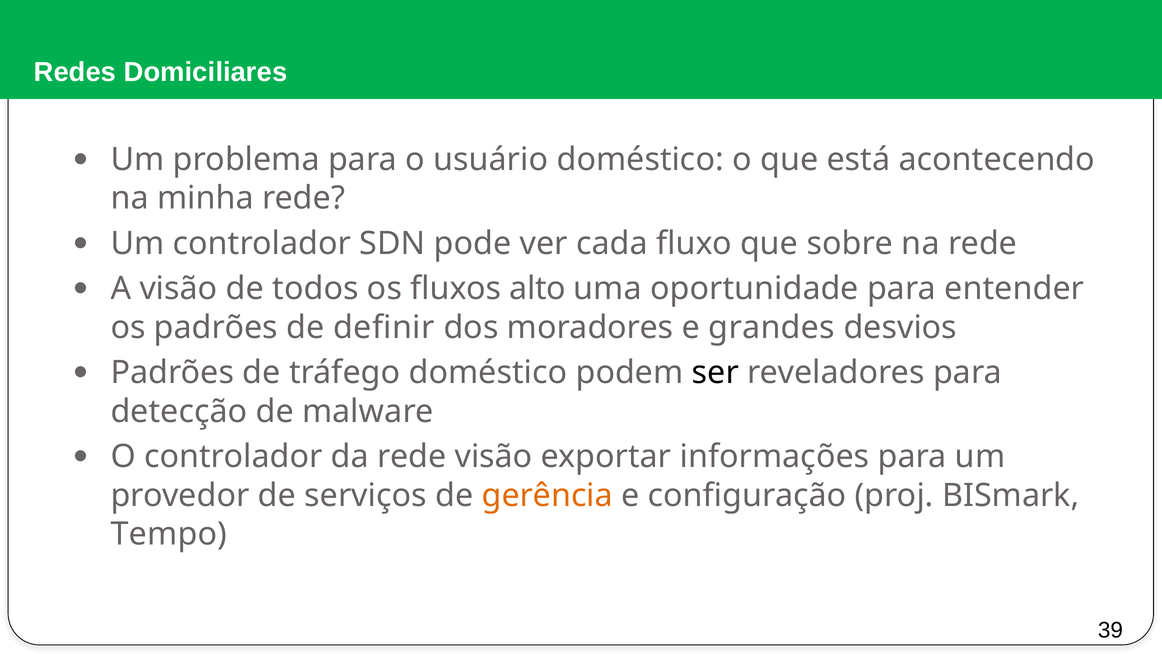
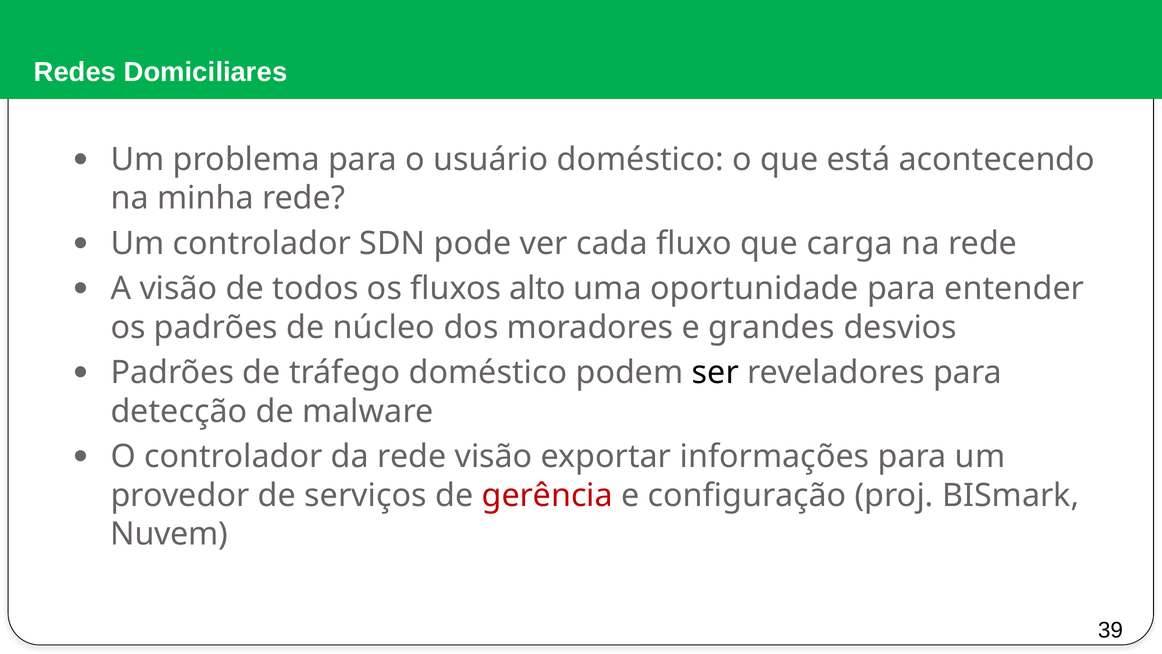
sobre: sobre -> carga
definir: definir -> núcleo
gerência colour: orange -> red
Tempo: Tempo -> Nuvem
